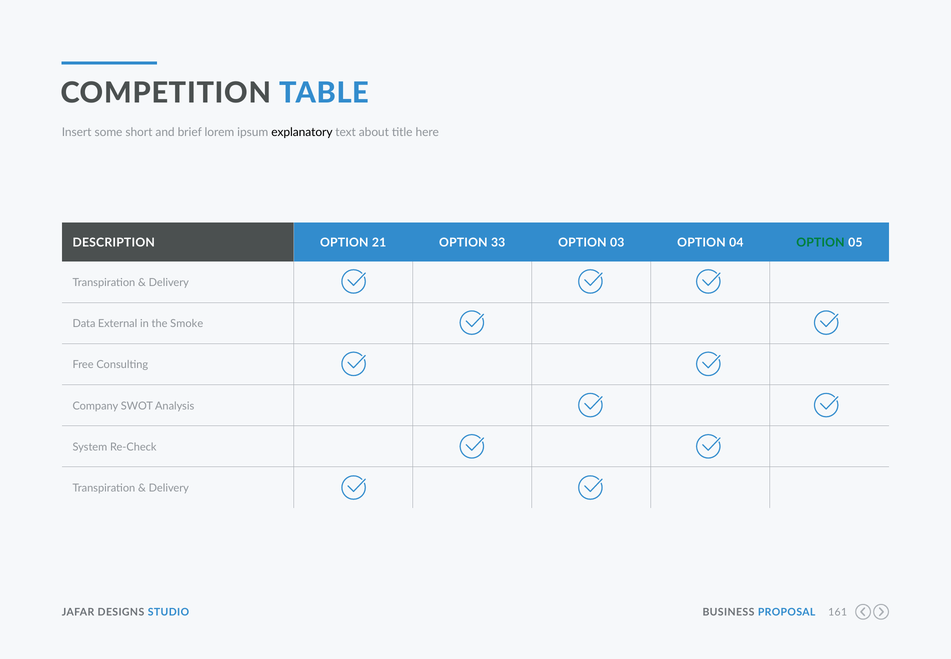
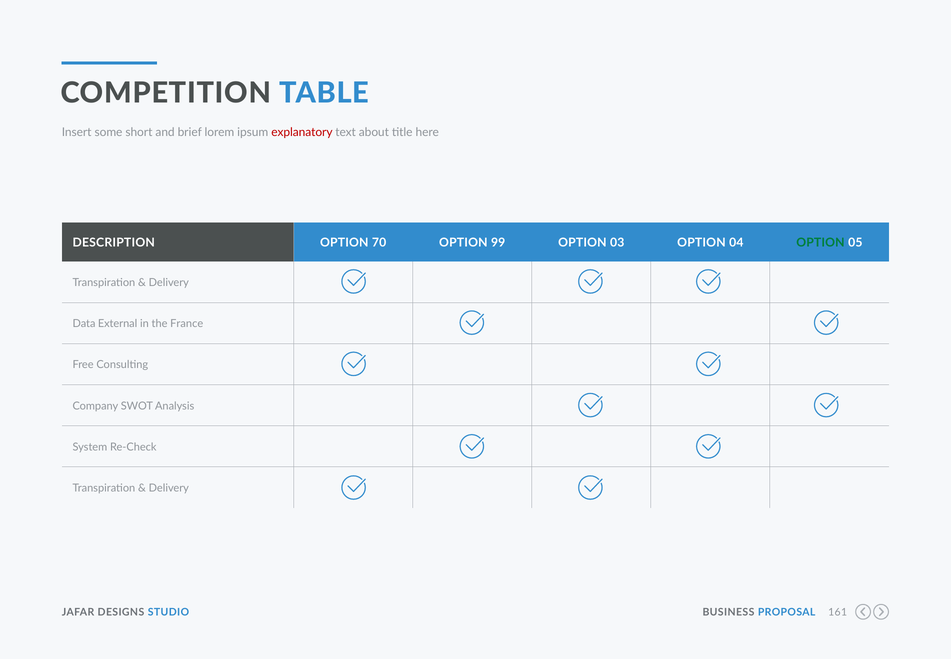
explanatory colour: black -> red
21: 21 -> 70
33: 33 -> 99
Smoke: Smoke -> France
